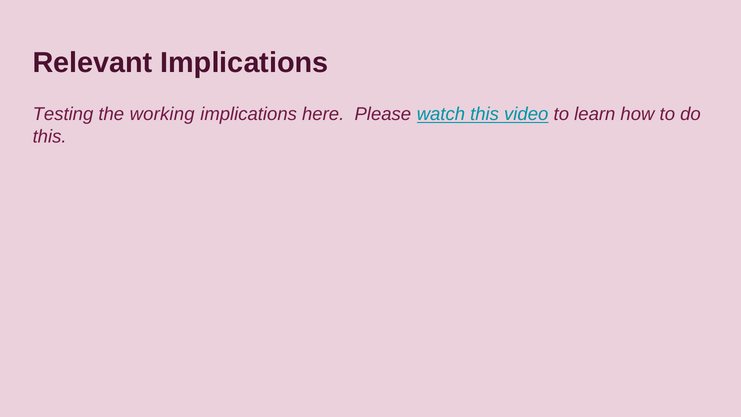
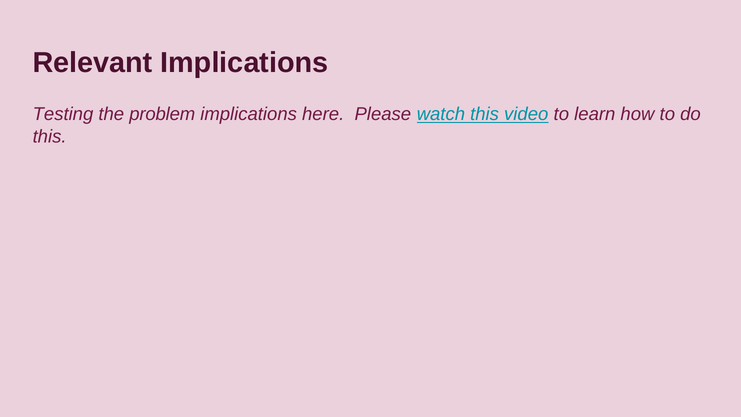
working: working -> problem
